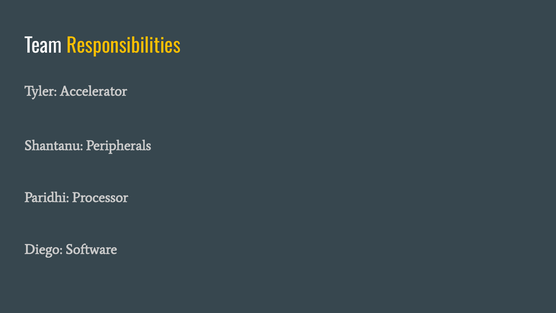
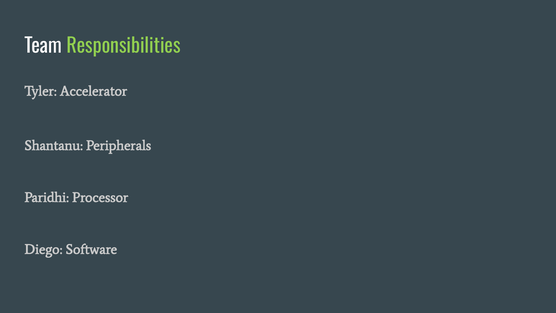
Responsibilities colour: yellow -> light green
